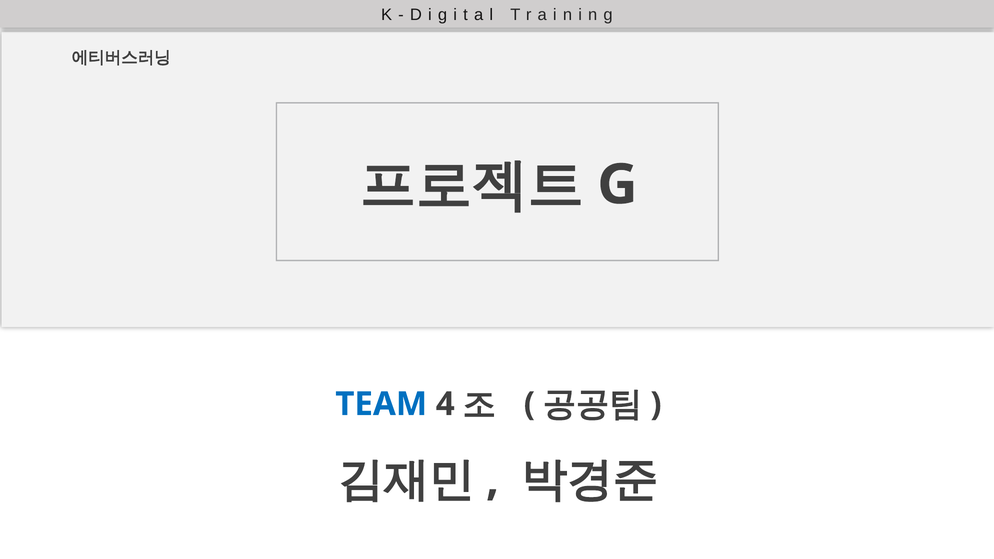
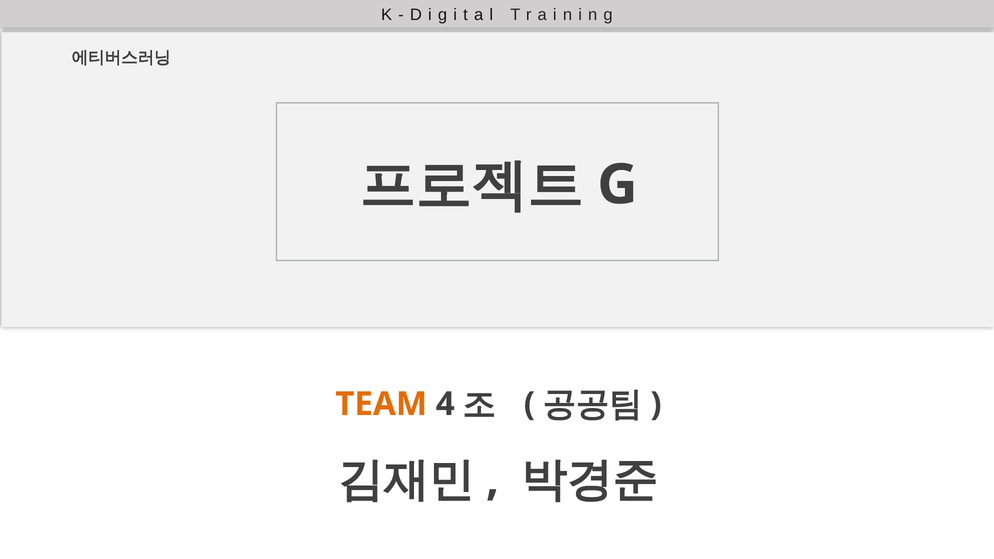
TEAM colour: blue -> orange
